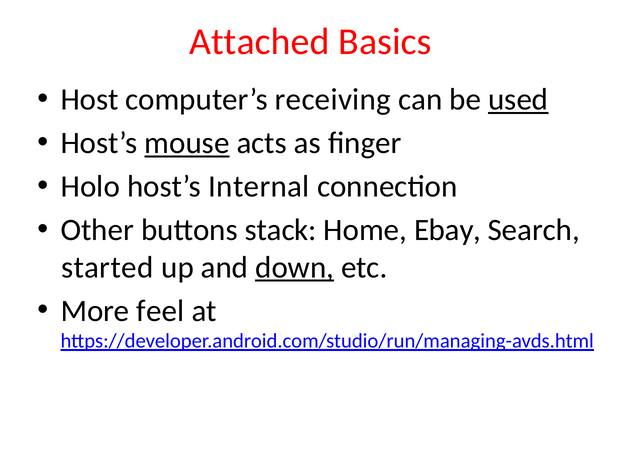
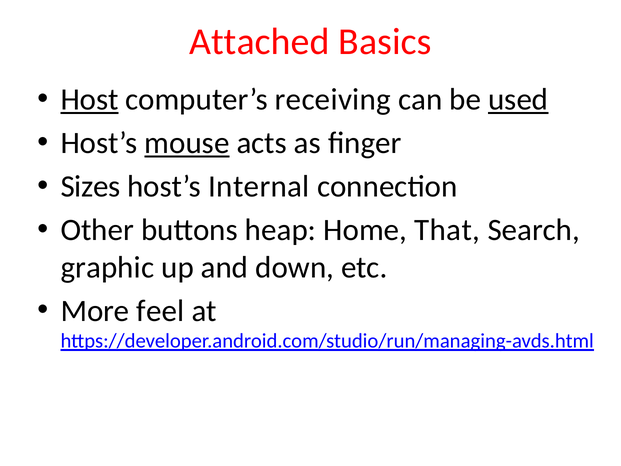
Host underline: none -> present
Holo: Holo -> Sizes
stack: stack -> heap
Ebay: Ebay -> That
started: started -> graphic
down underline: present -> none
